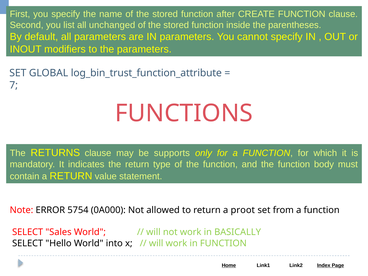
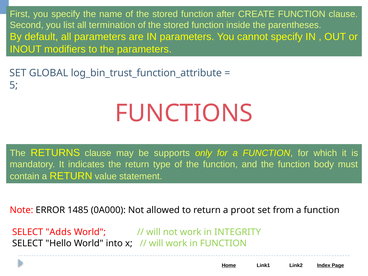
unchanged: unchanged -> termination
7: 7 -> 5
5754: 5754 -> 1485
Sales: Sales -> Adds
BASICALLY: BASICALLY -> INTEGRITY
